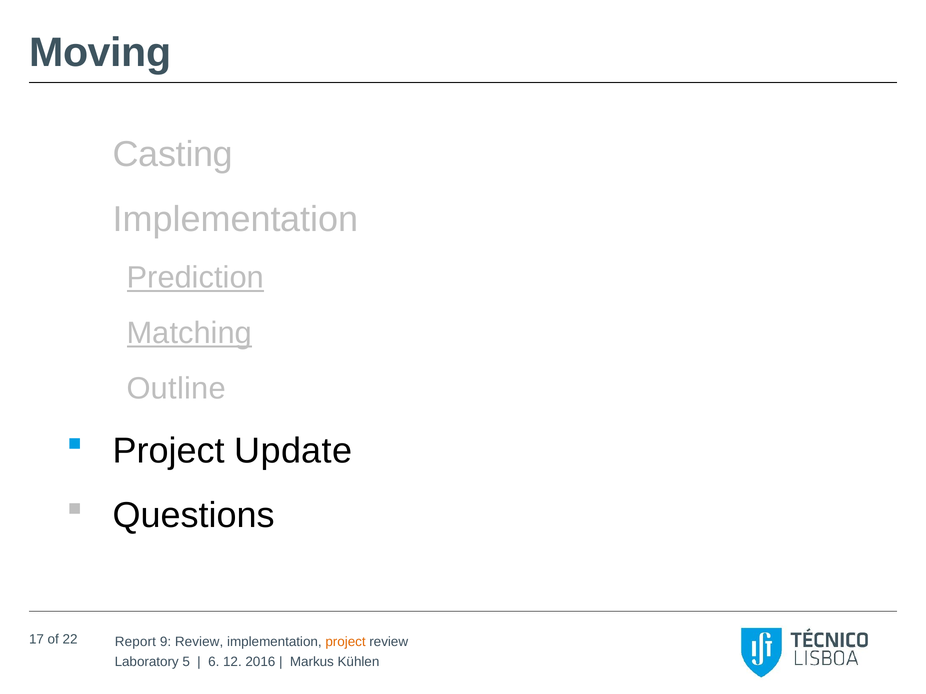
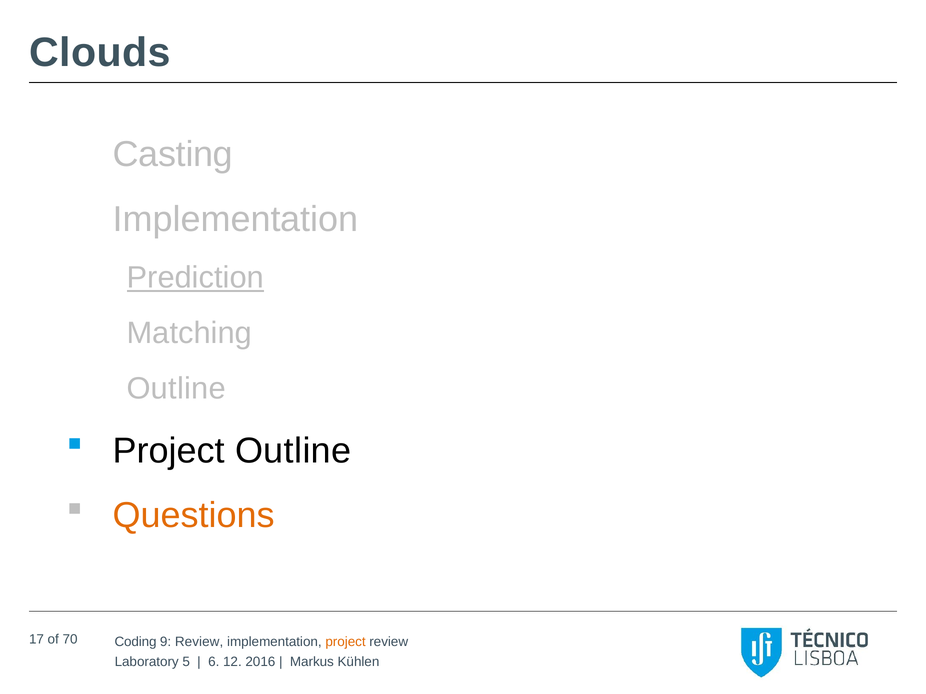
Moving: Moving -> Clouds
Matching underline: present -> none
Project Update: Update -> Outline
Questions colour: black -> orange
22: 22 -> 70
Report: Report -> Coding
